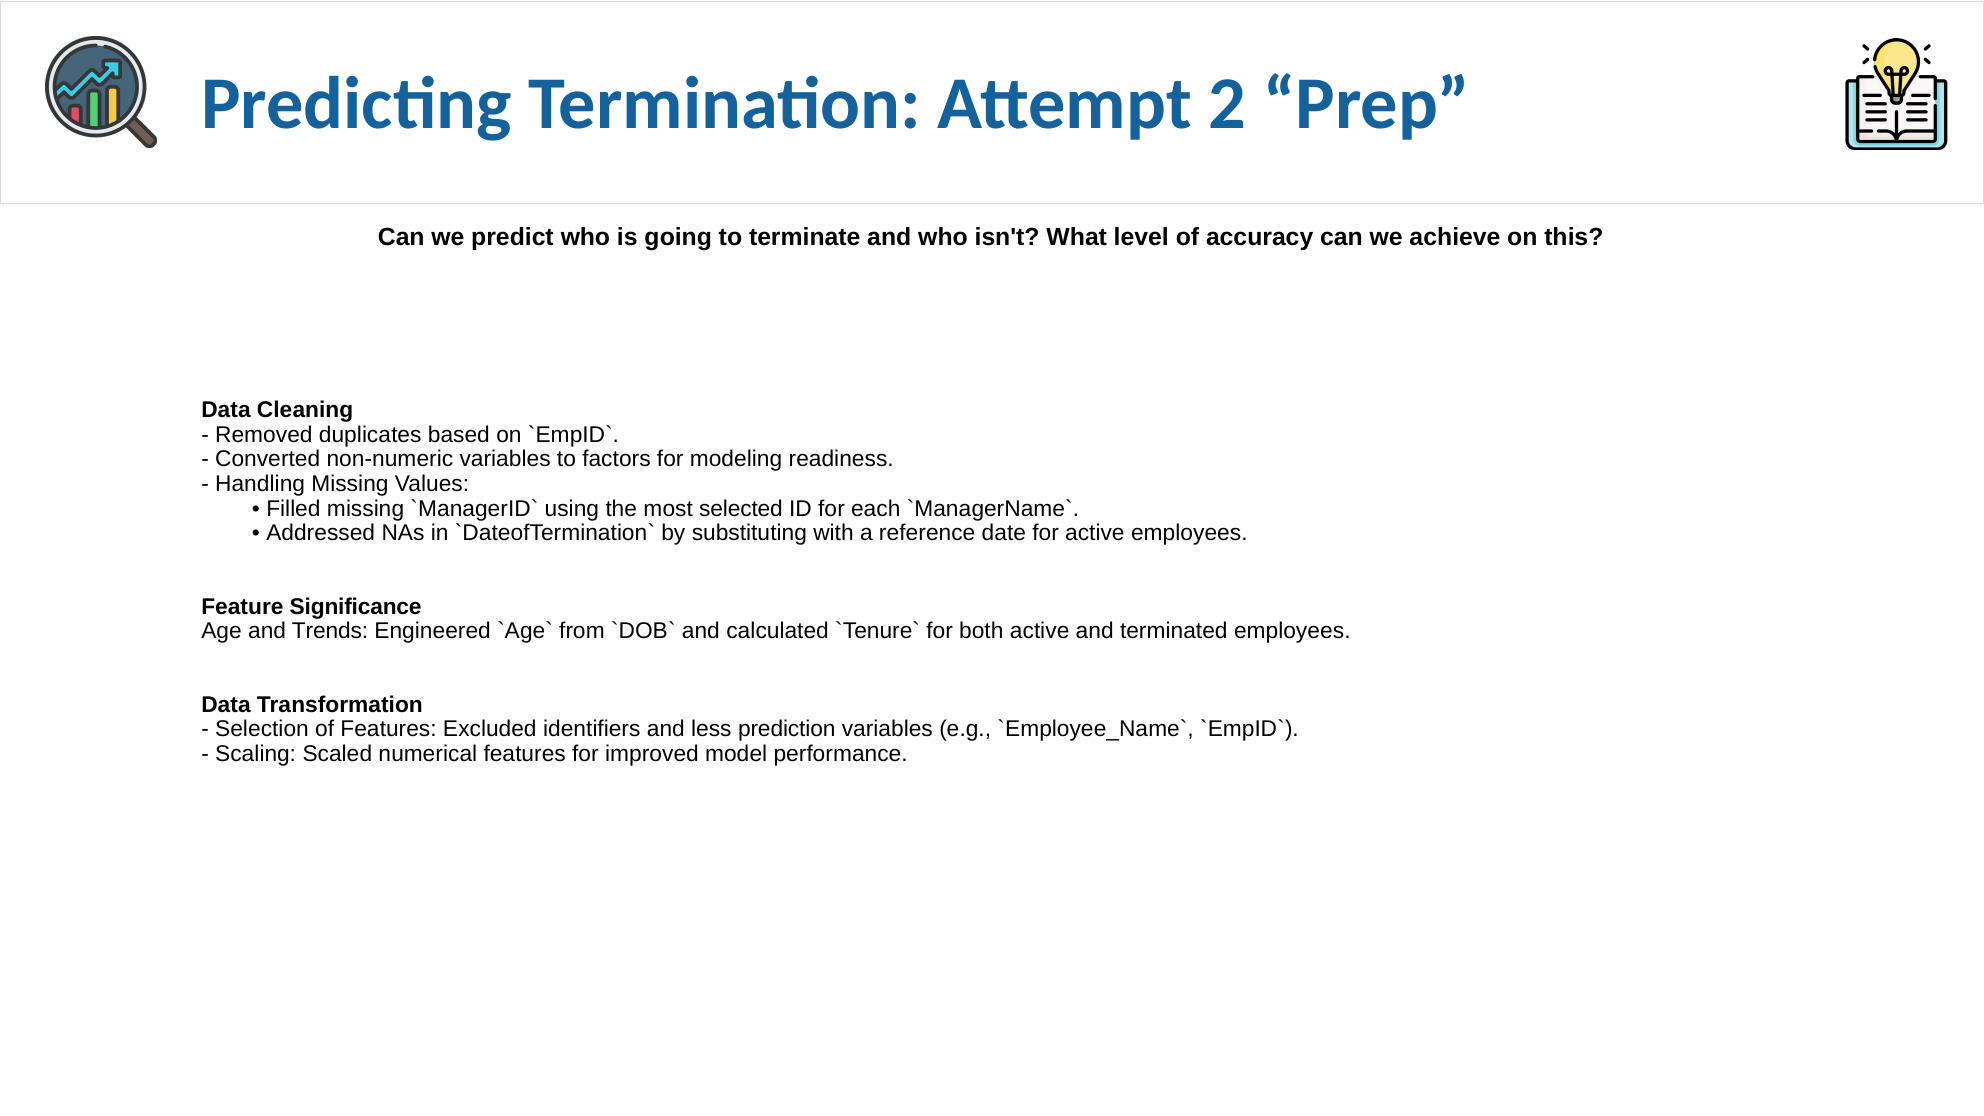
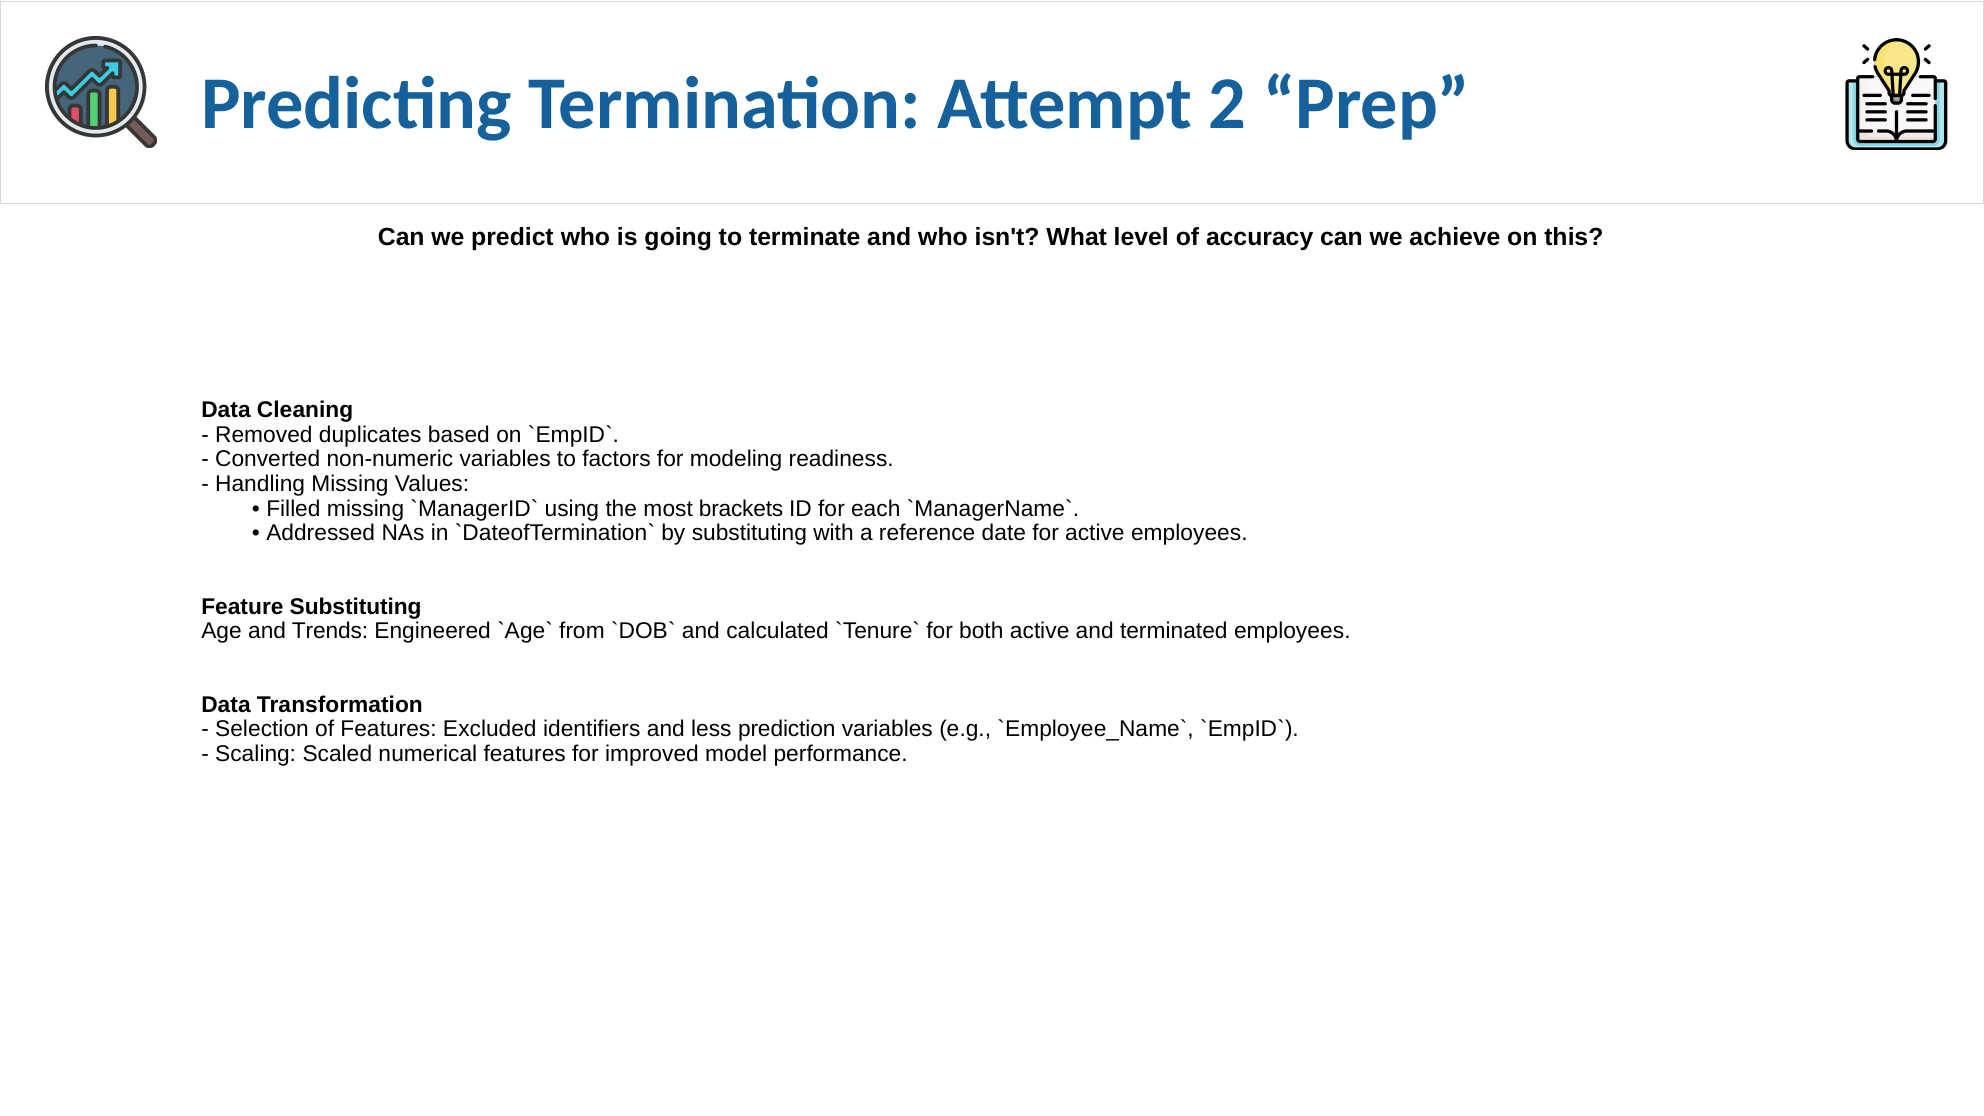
selected: selected -> brackets
Feature Significance: Significance -> Substituting
